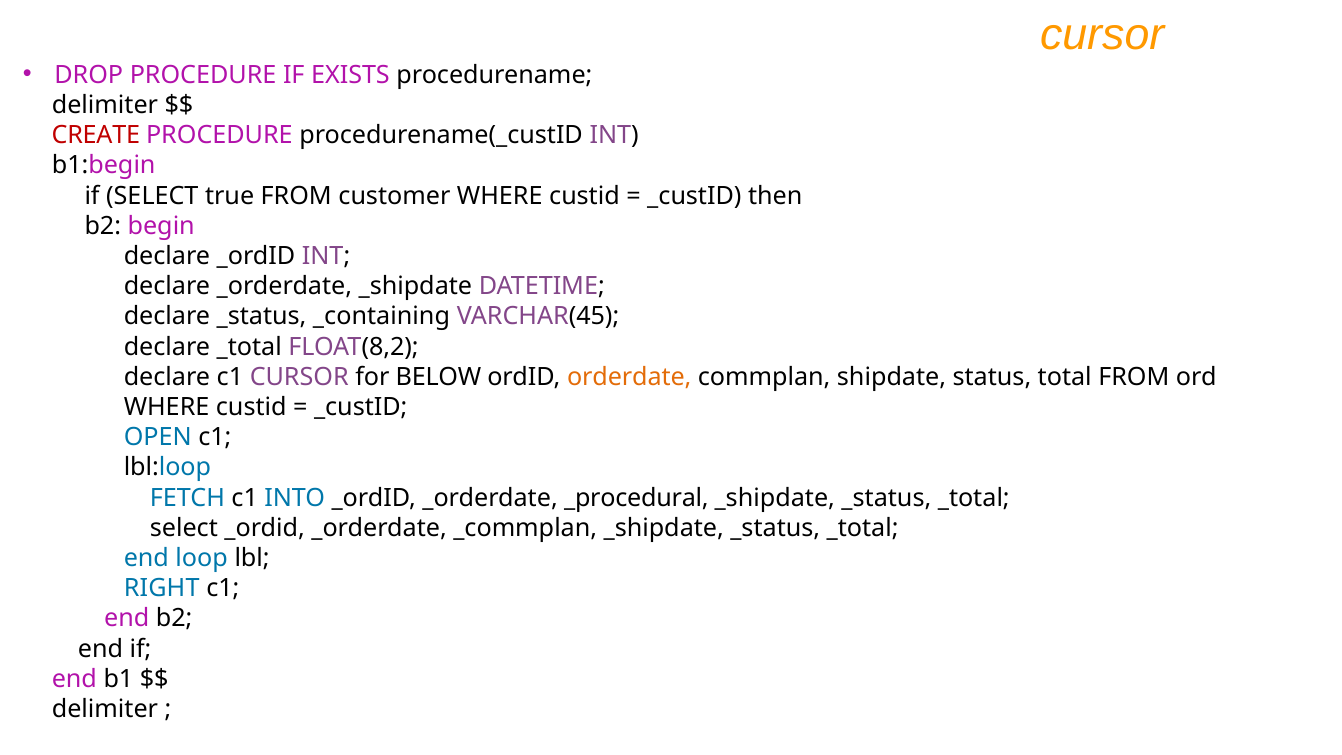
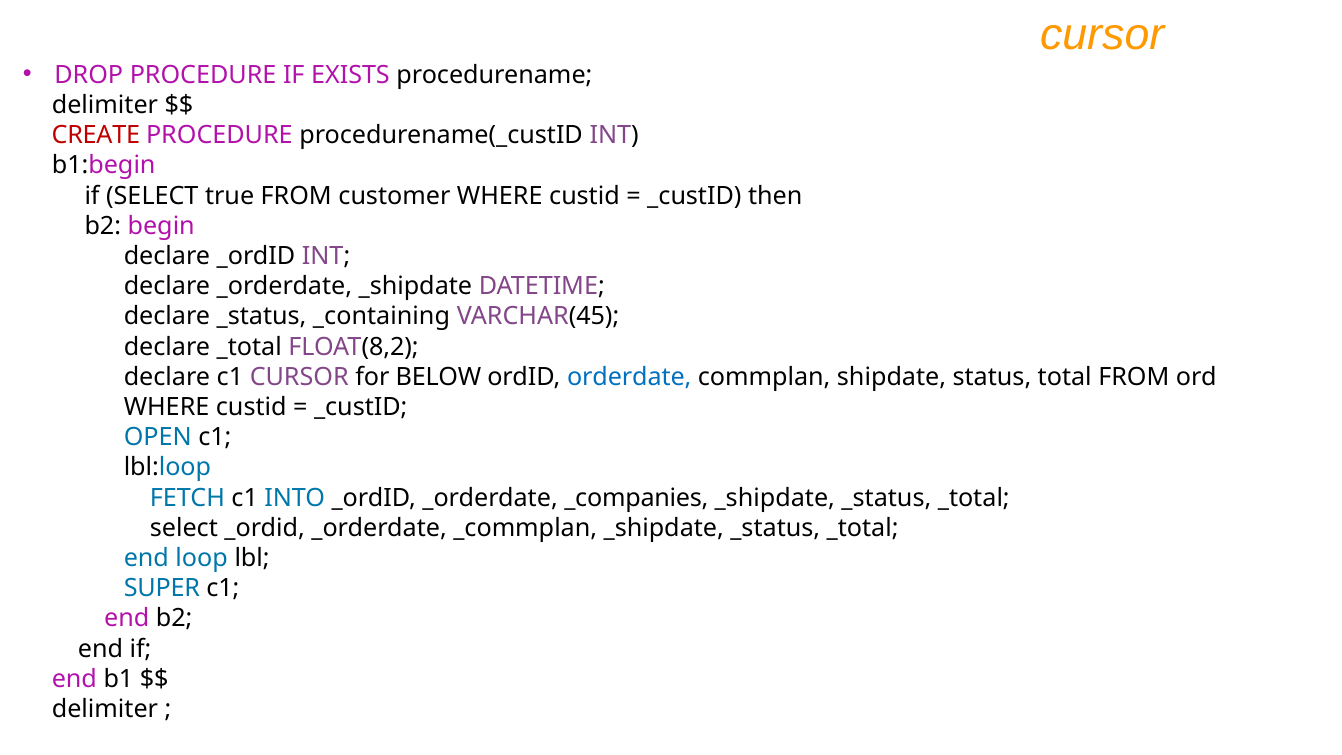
orderdate colour: orange -> blue
_procedural: _procedural -> _companies
RIGHT: RIGHT -> SUPER
